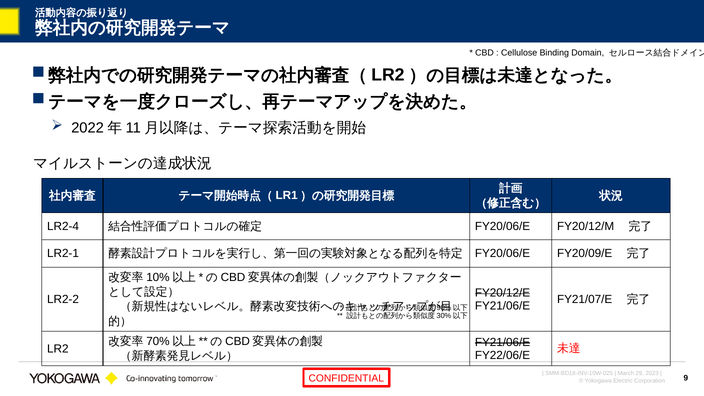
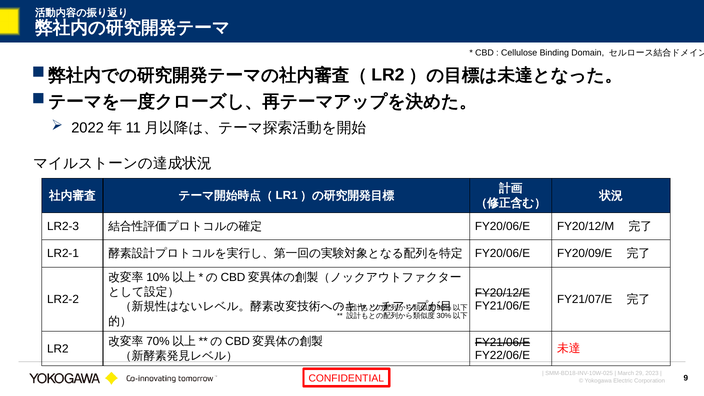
LR2-4: LR2-4 -> LR2-3
